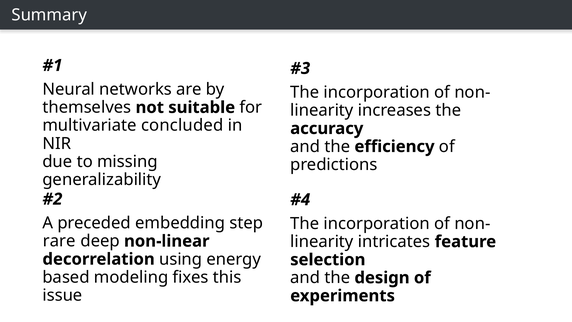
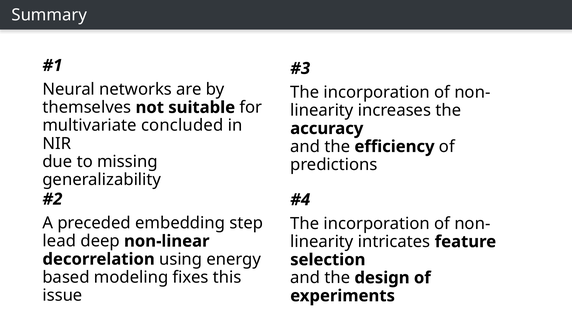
rare: rare -> lead
